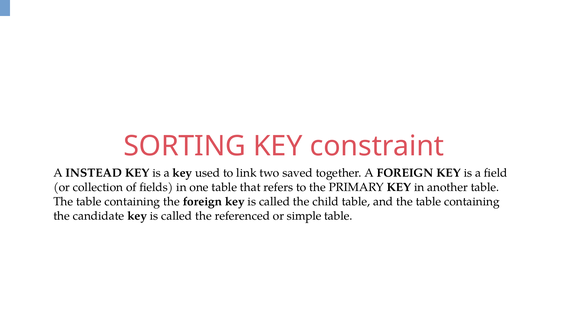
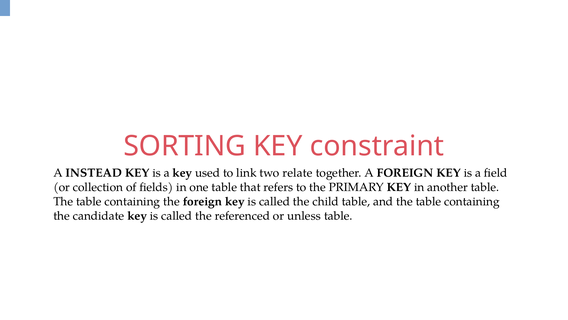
saved: saved -> relate
simple: simple -> unless
